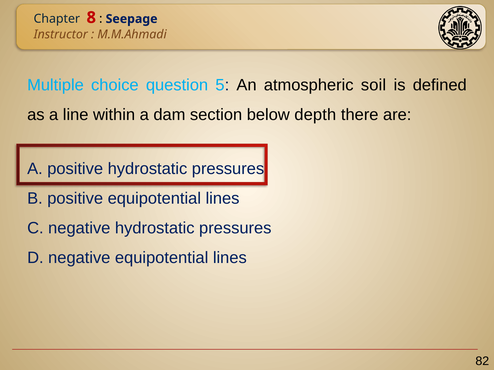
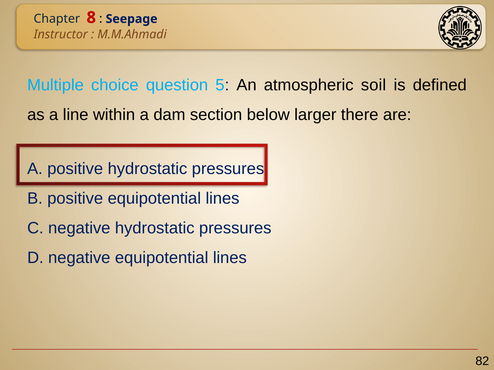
depth: depth -> larger
